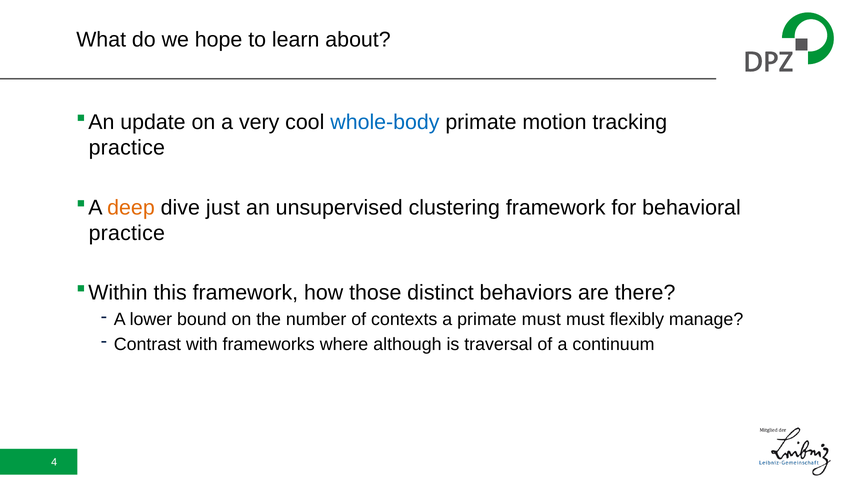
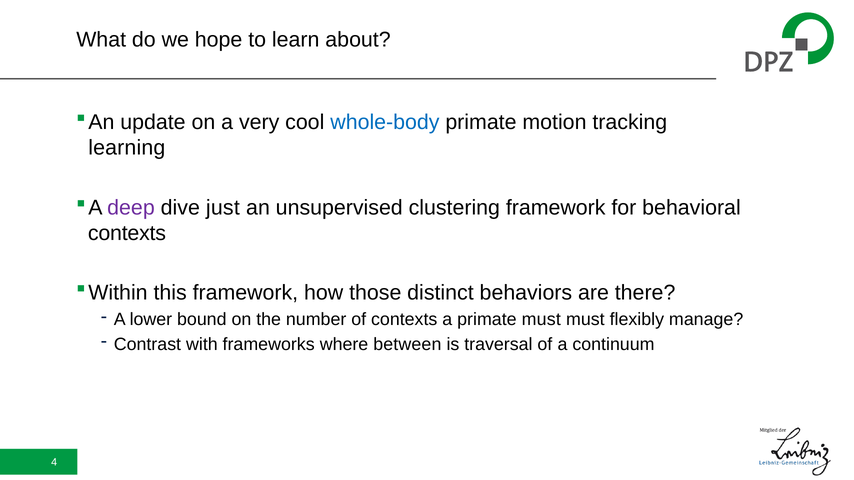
practice at (127, 148): practice -> learning
deep colour: orange -> purple
practice at (127, 233): practice -> contexts
although: although -> between
